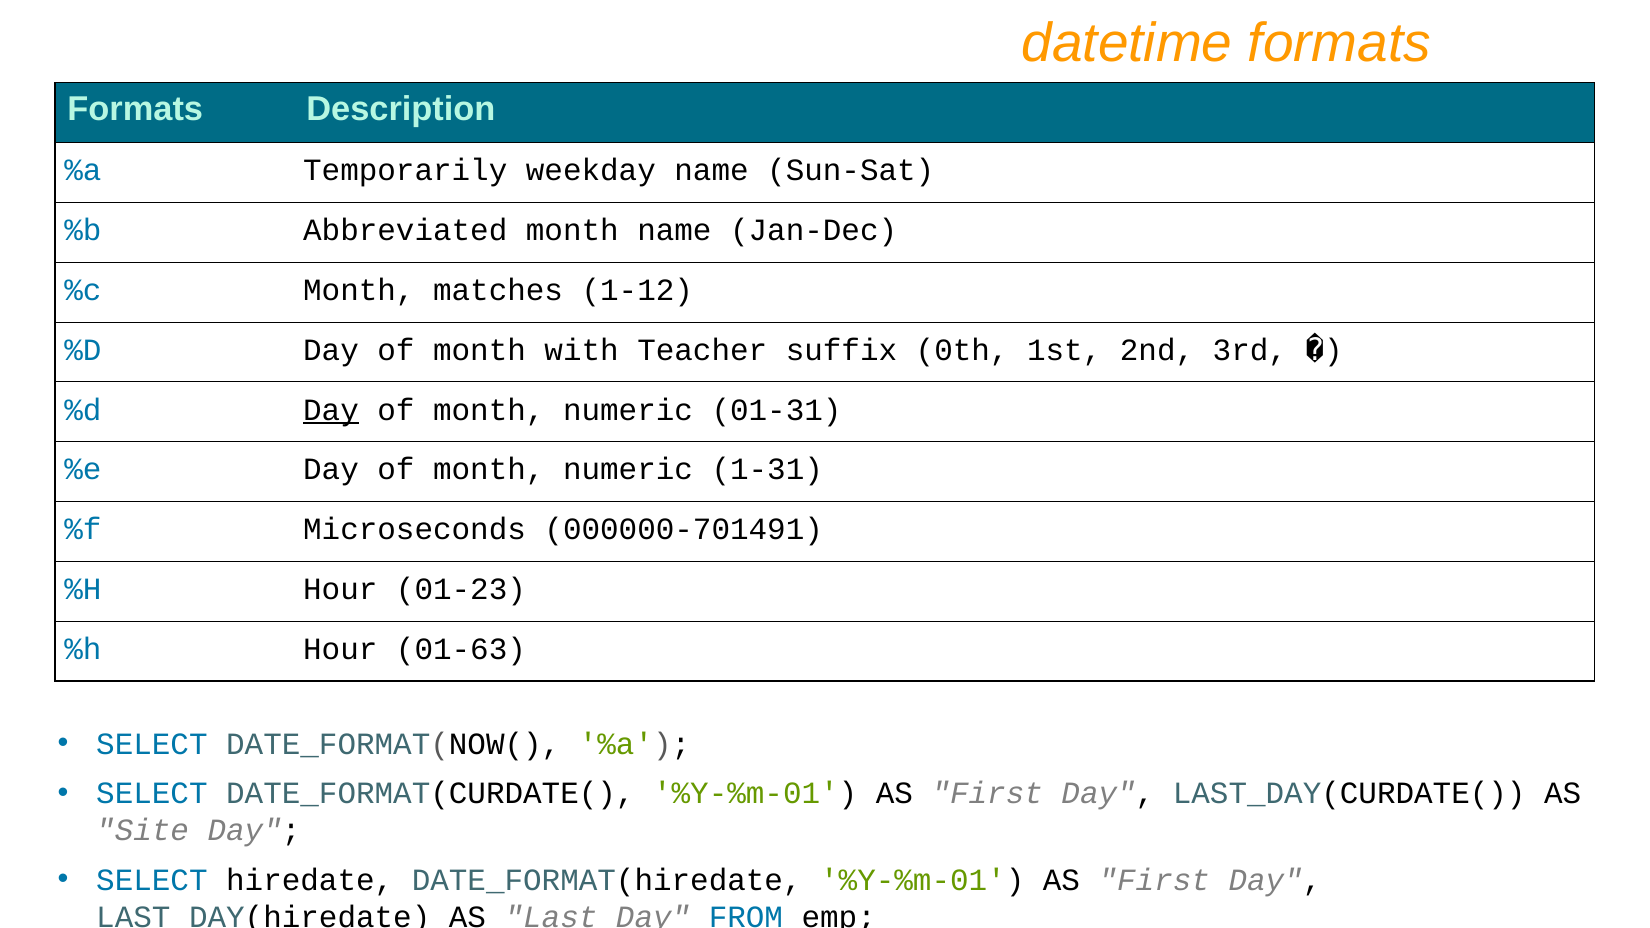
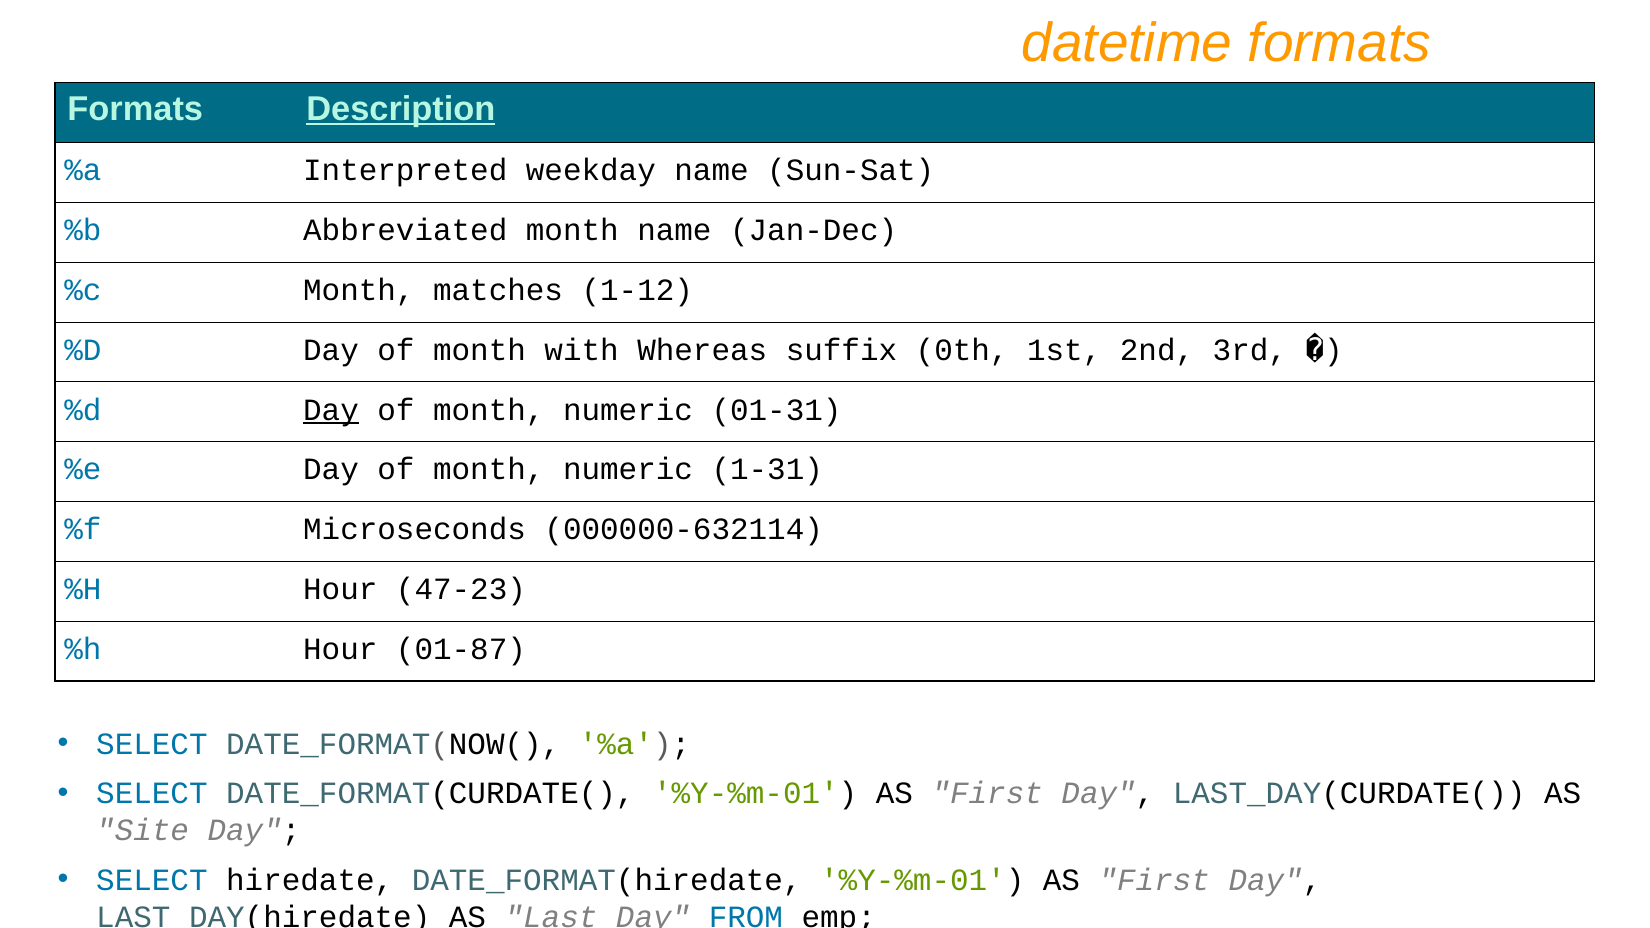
Description underline: none -> present
Temporarily: Temporarily -> Interpreted
Teacher: Teacher -> Whereas
000000-701491: 000000-701491 -> 000000-632114
01-23: 01-23 -> 47-23
01-63: 01-63 -> 01-87
